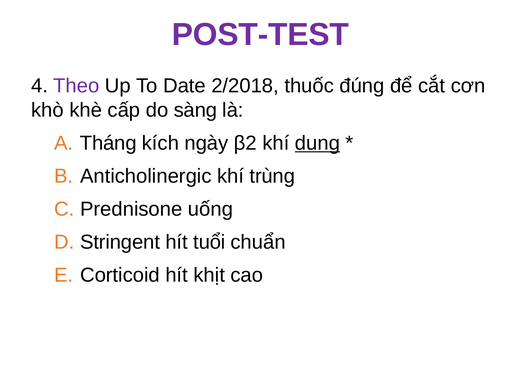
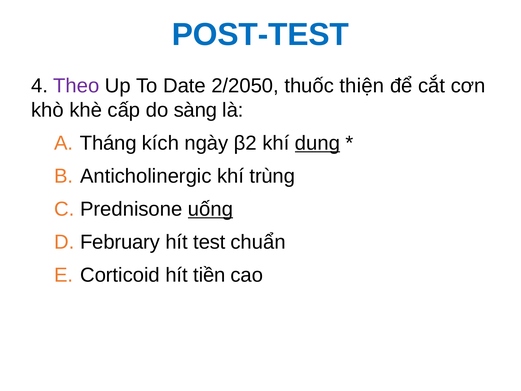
POST-TEST colour: purple -> blue
2/2018: 2/2018 -> 2/2050
đúng: đúng -> thiện
uống underline: none -> present
Stringent: Stringent -> February
tuổi: tuổi -> test
khịt: khịt -> tiền
